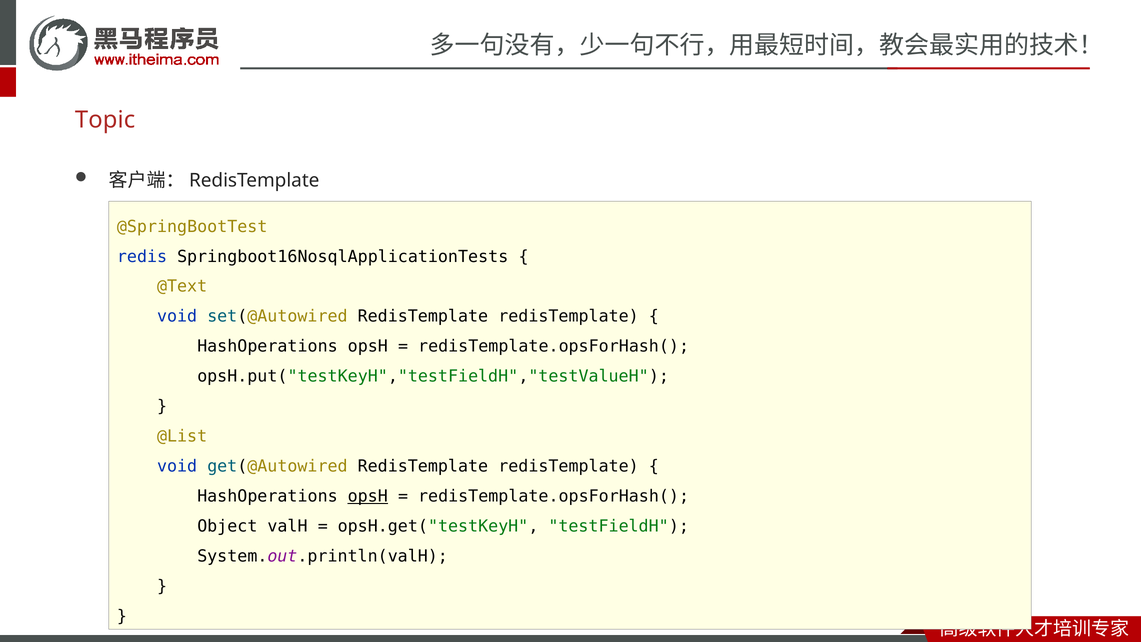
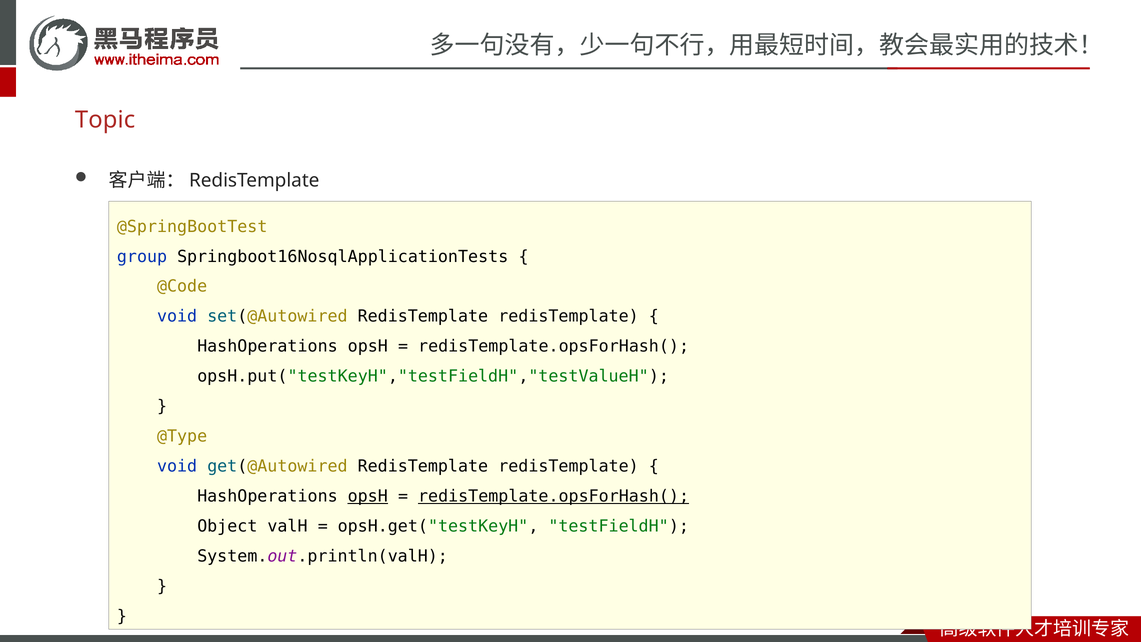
redis: redis -> group
@Text: @Text -> @Code
@List: @List -> @Type
redisTemplate.opsForHash( at (554, 496) underline: none -> present
